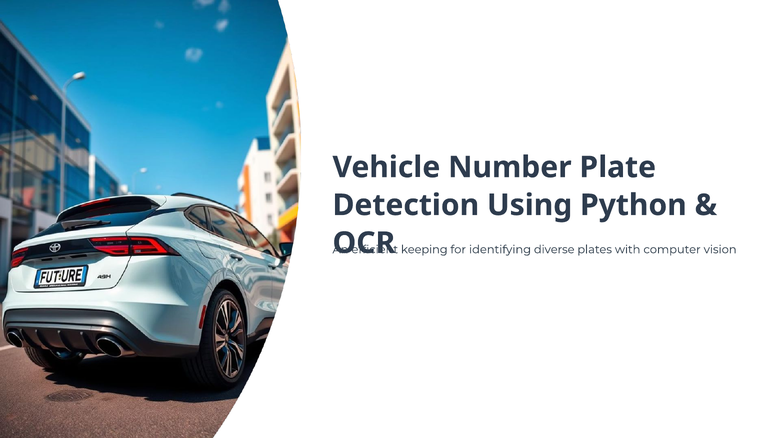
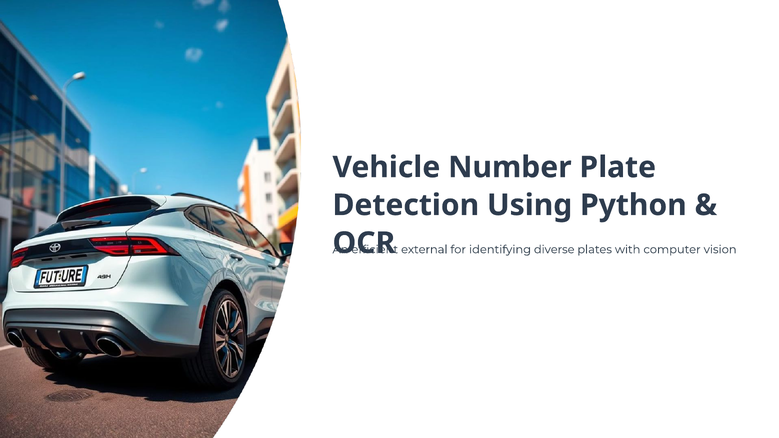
keeping: keeping -> external
